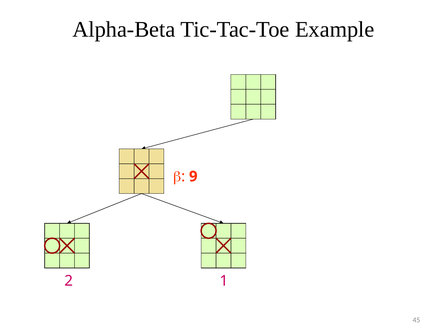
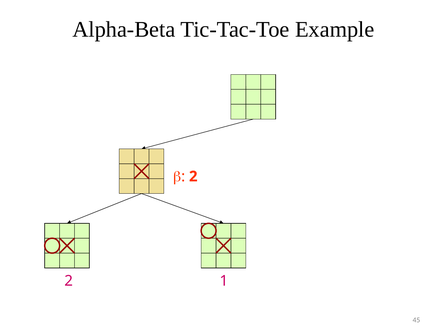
b 9: 9 -> 2
